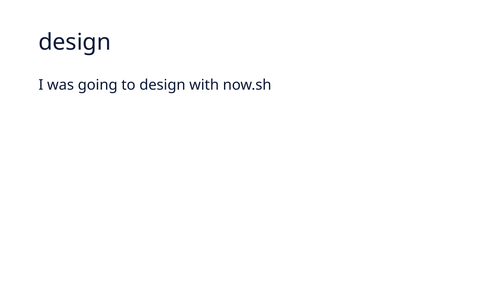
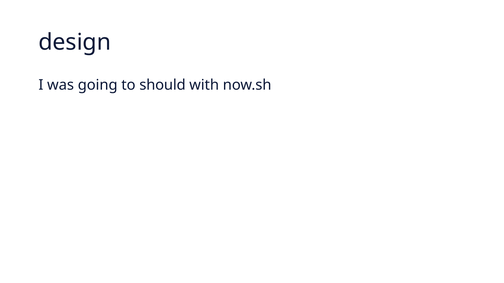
to design: design -> should
